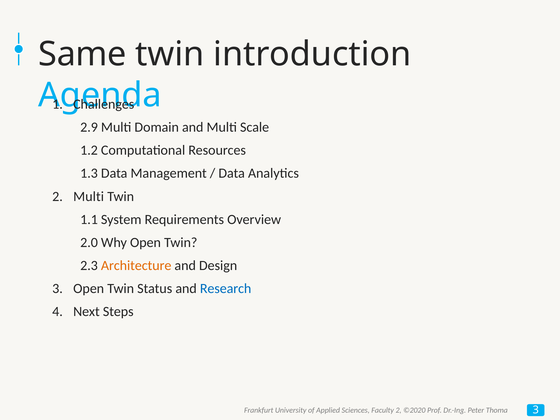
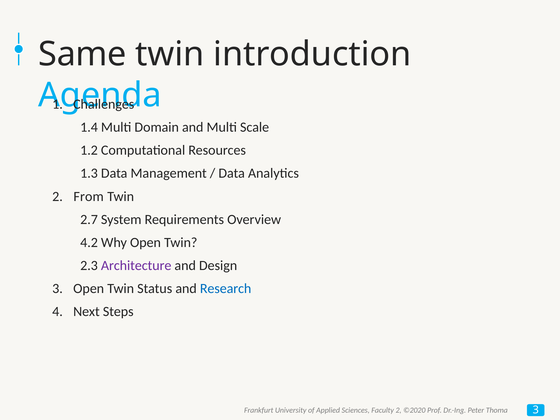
2.9: 2.9 -> 1.4
Multi at (89, 196): Multi -> From
1.1: 1.1 -> 2.7
2.0: 2.0 -> 4.2
Architecture colour: orange -> purple
